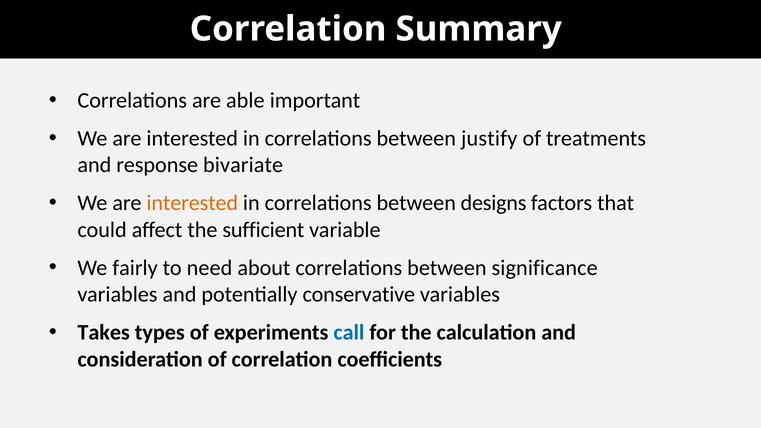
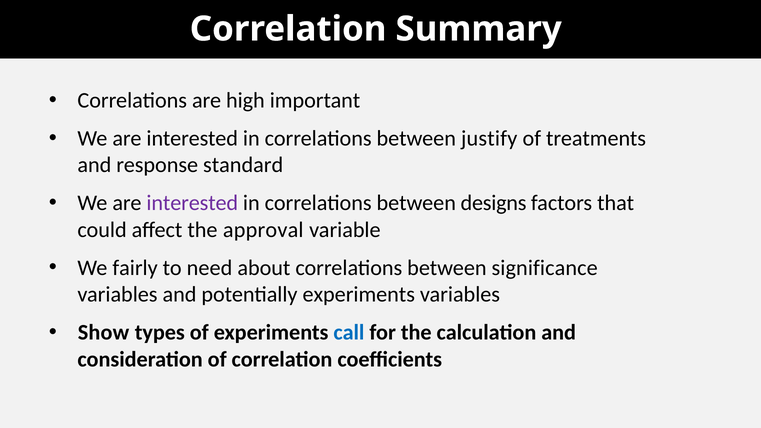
able: able -> high
bivariate: bivariate -> standard
interested at (192, 203) colour: orange -> purple
sufficient: sufficient -> approval
potentially conservative: conservative -> experiments
Takes: Takes -> Show
